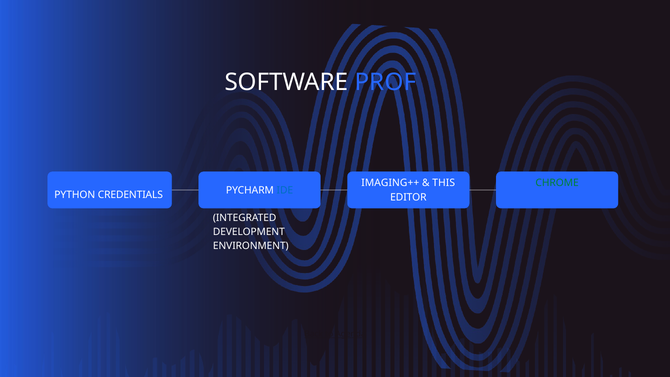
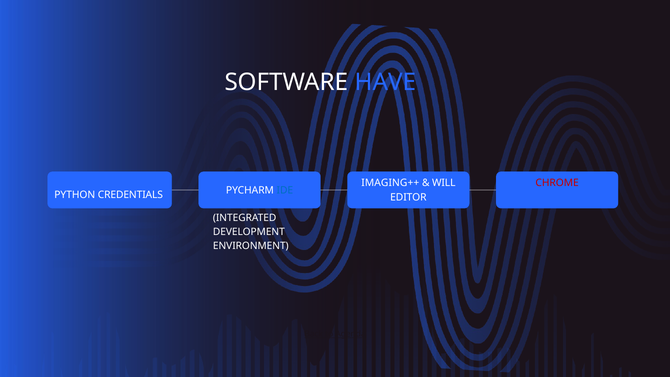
PROF: PROF -> HAVE
THIS: THIS -> WILL
CHROME colour: green -> red
